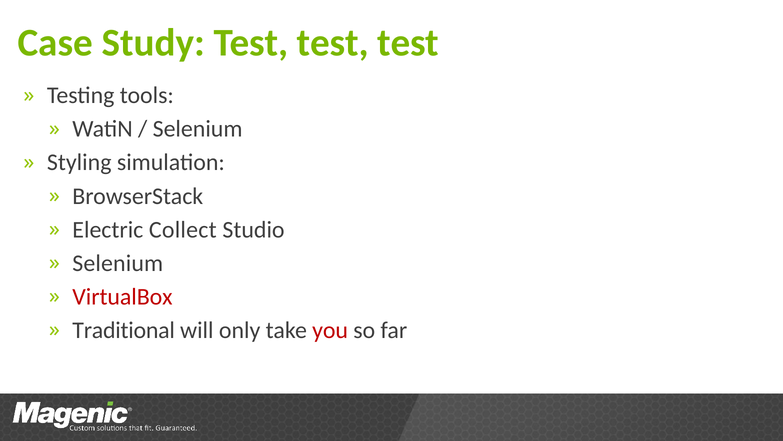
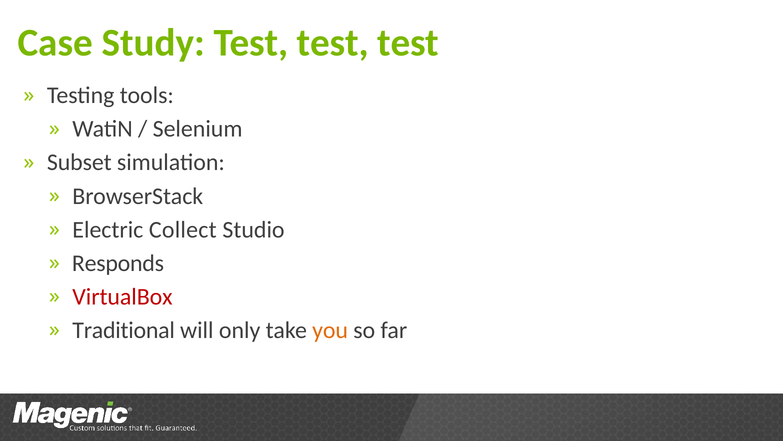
Styling: Styling -> Subset
Selenium at (118, 263): Selenium -> Responds
you colour: red -> orange
